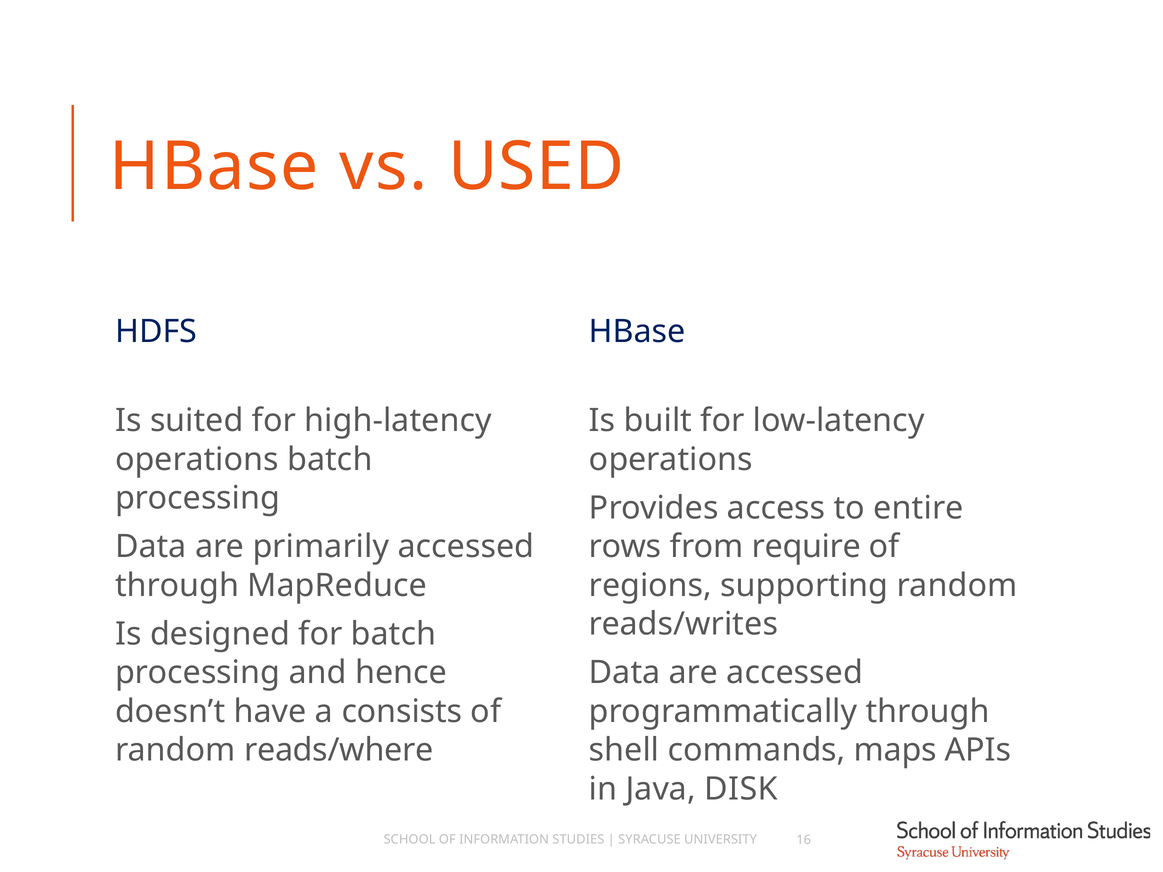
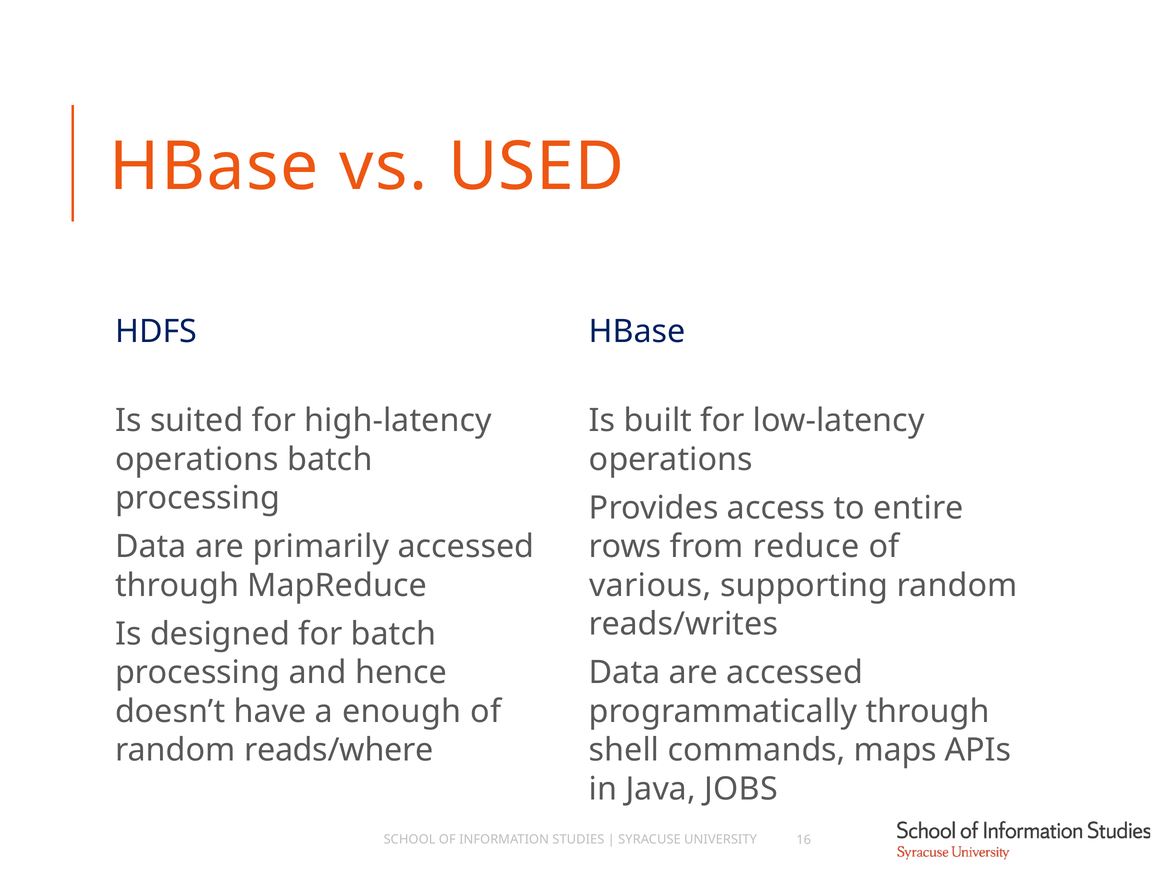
require: require -> reduce
regions: regions -> various
consists: consists -> enough
DISK: DISK -> JOBS
